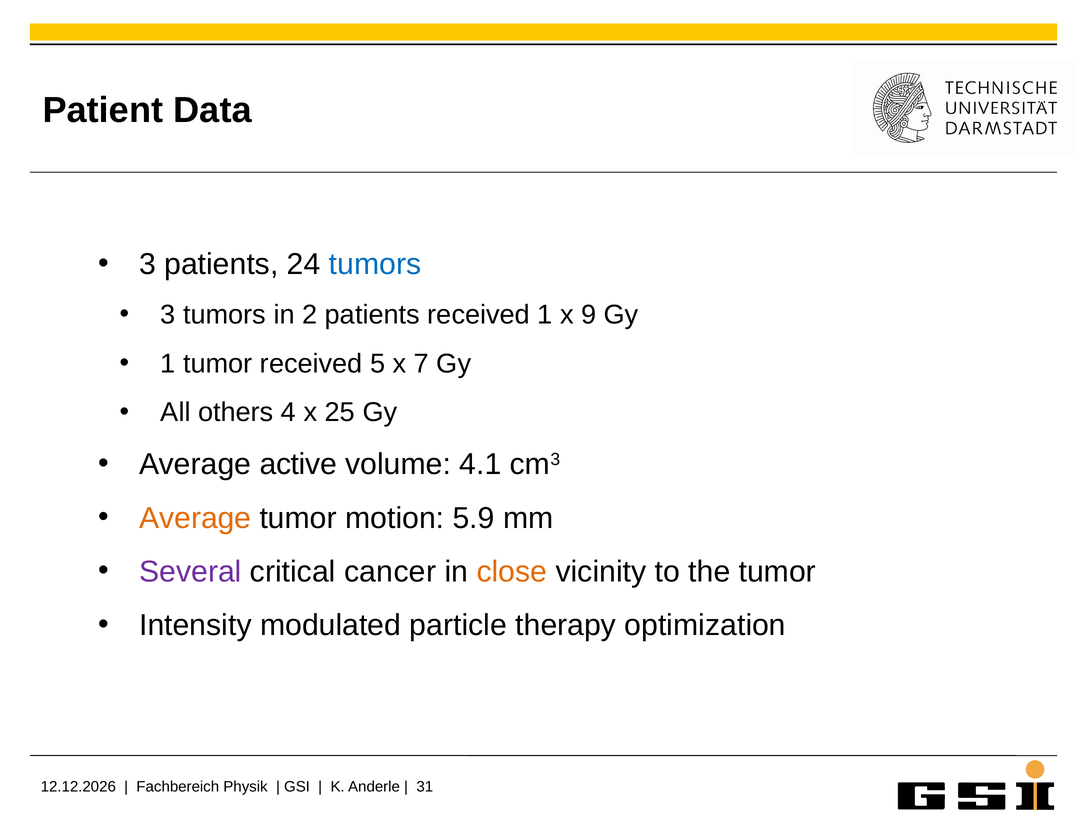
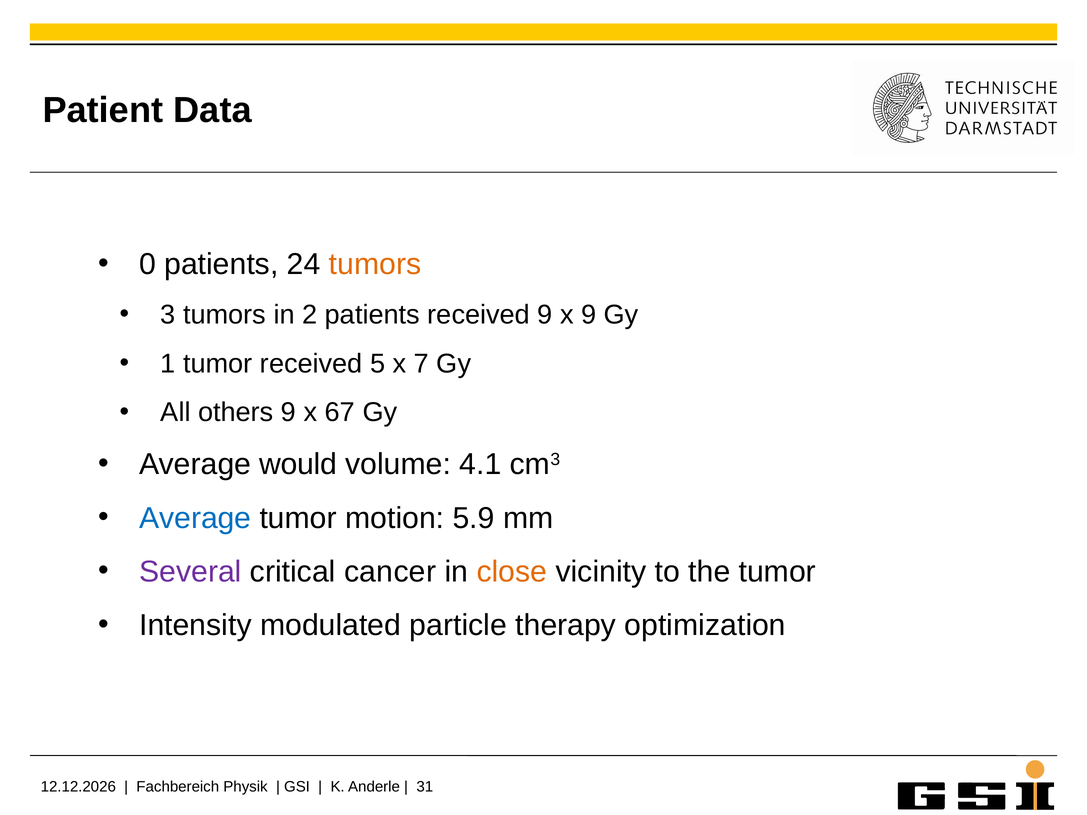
3 at (148, 264): 3 -> 0
tumors at (375, 264) colour: blue -> orange
received 1: 1 -> 9
others 4: 4 -> 9
25: 25 -> 67
active: active -> would
Average at (195, 518) colour: orange -> blue
